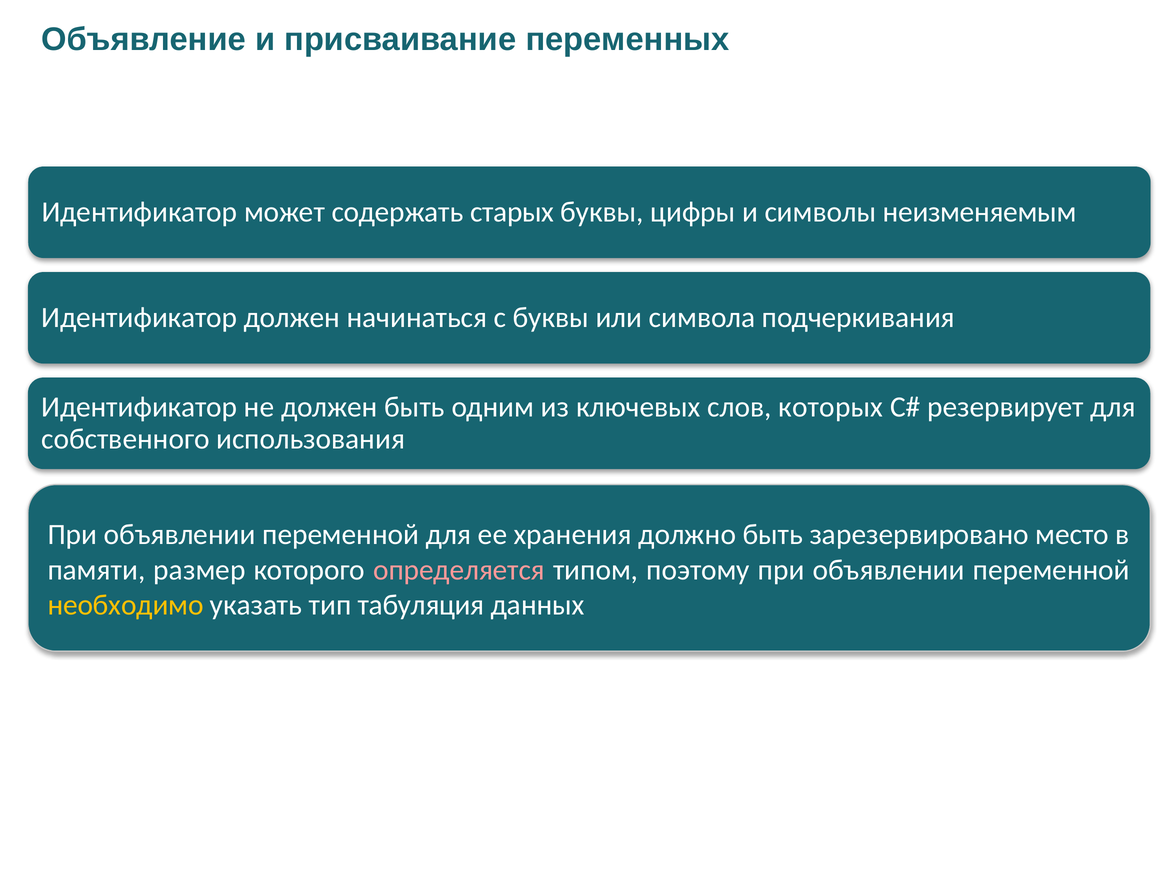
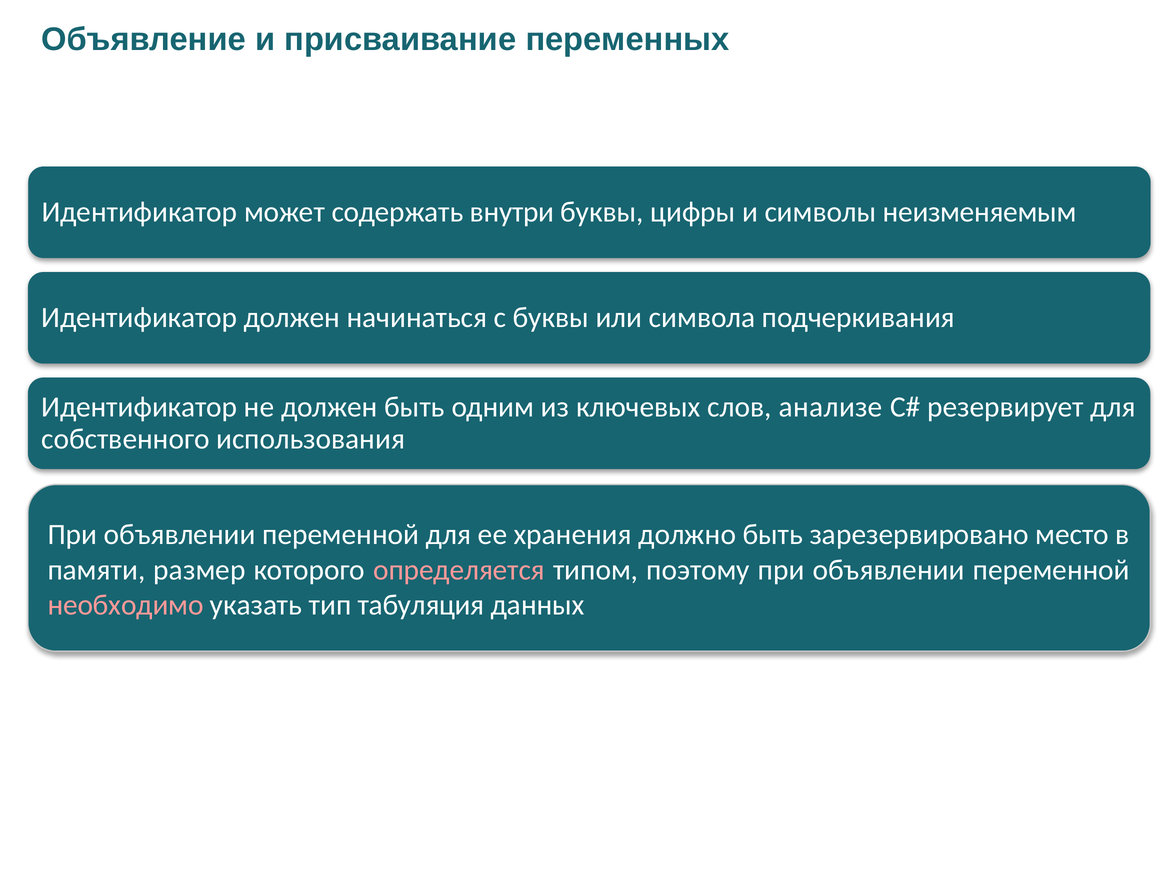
старых: старых -> внутри
которых: которых -> анализе
необходимо colour: yellow -> pink
